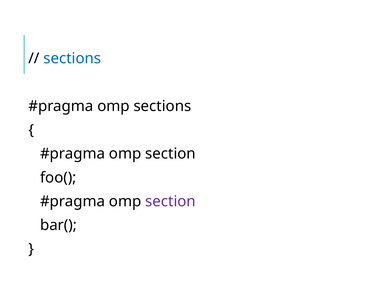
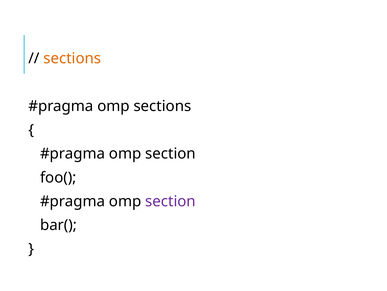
sections at (72, 58) colour: blue -> orange
